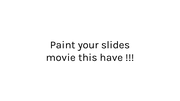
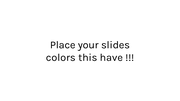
Paint: Paint -> Place
movie: movie -> colors
